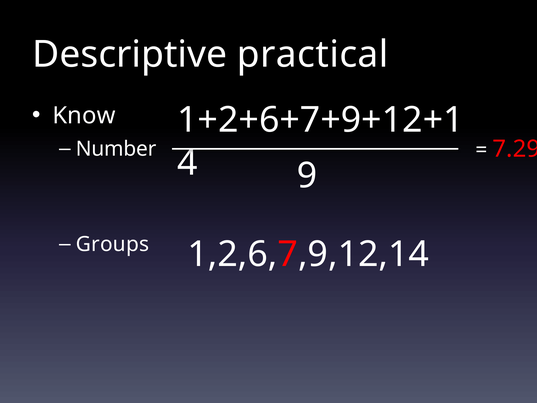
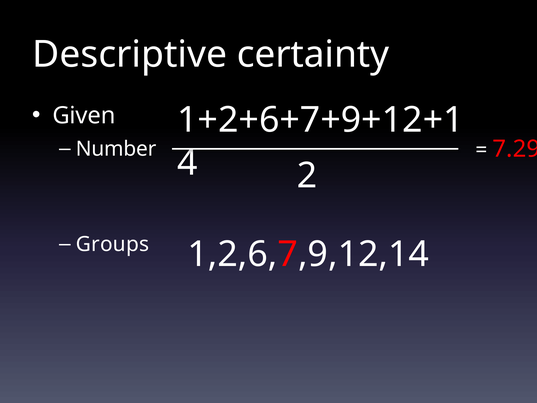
practical: practical -> certainty
Know: Know -> Given
9: 9 -> 2
